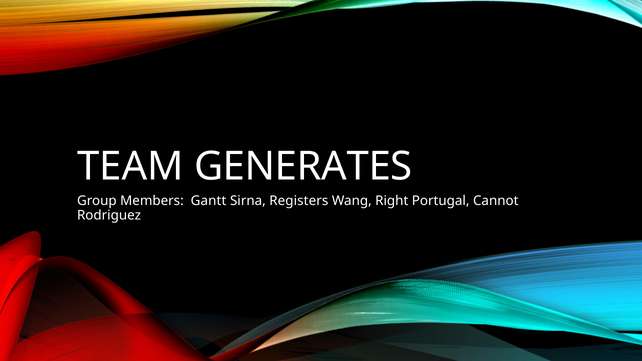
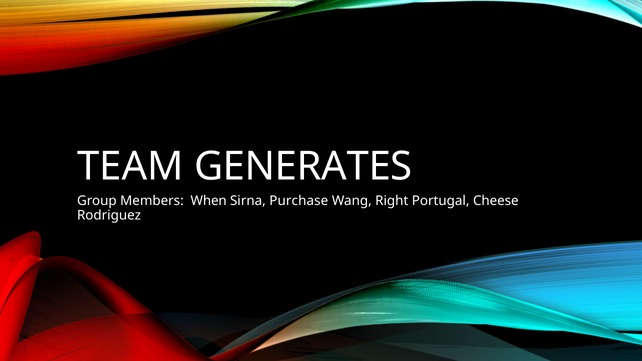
Gantt: Gantt -> When
Registers: Registers -> Purchase
Cannot: Cannot -> Cheese
